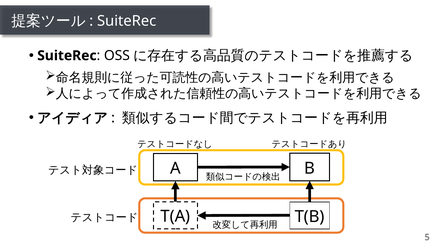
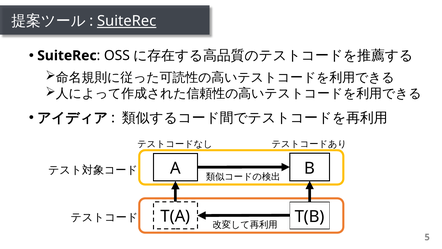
SuiteRec at (127, 21) underline: none -> present
